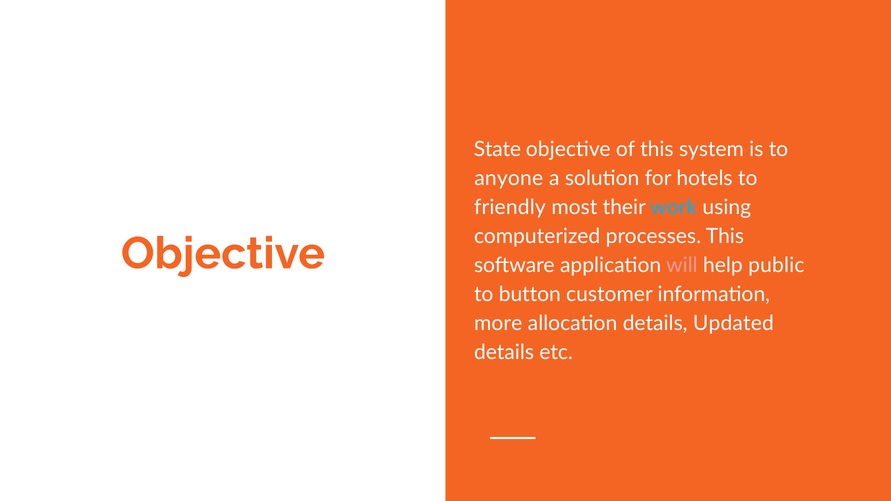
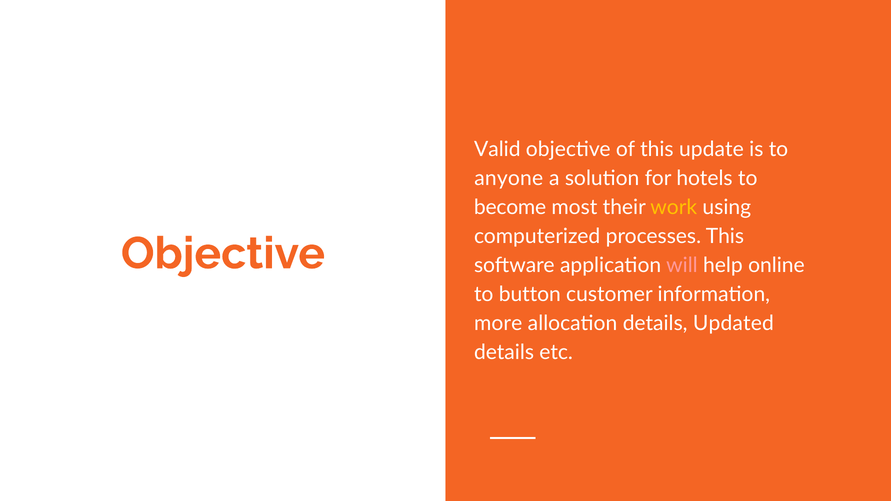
State: State -> Valid
system: system -> update
friendly: friendly -> become
work colour: light blue -> yellow
public: public -> online
